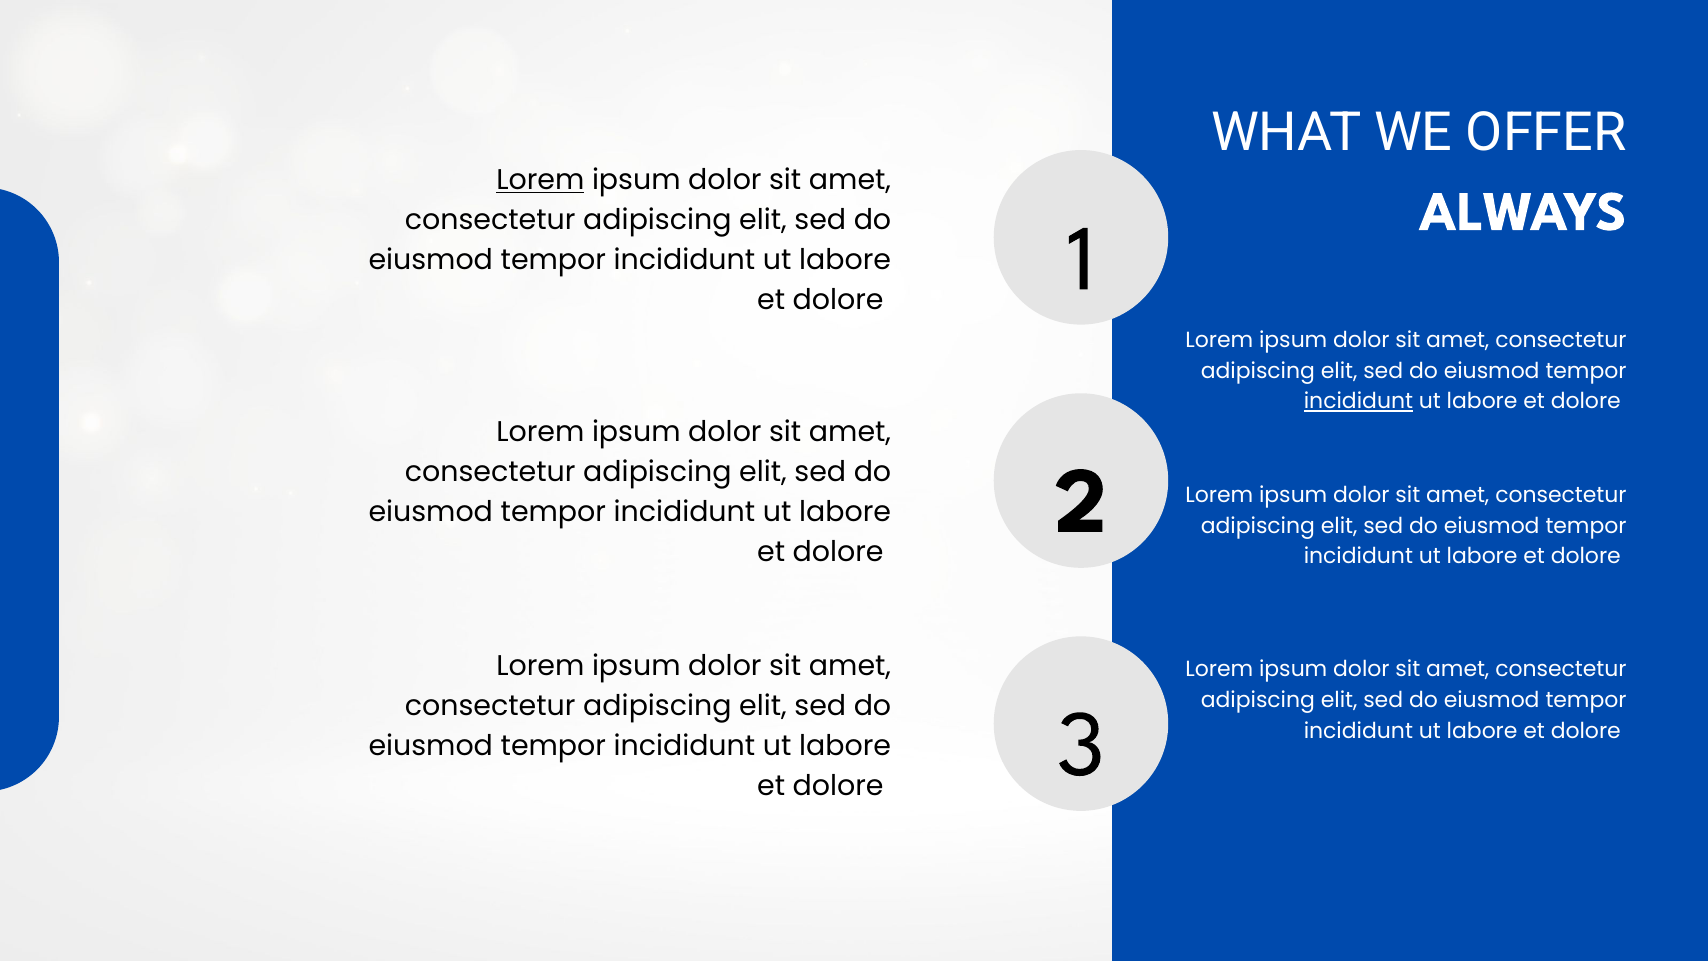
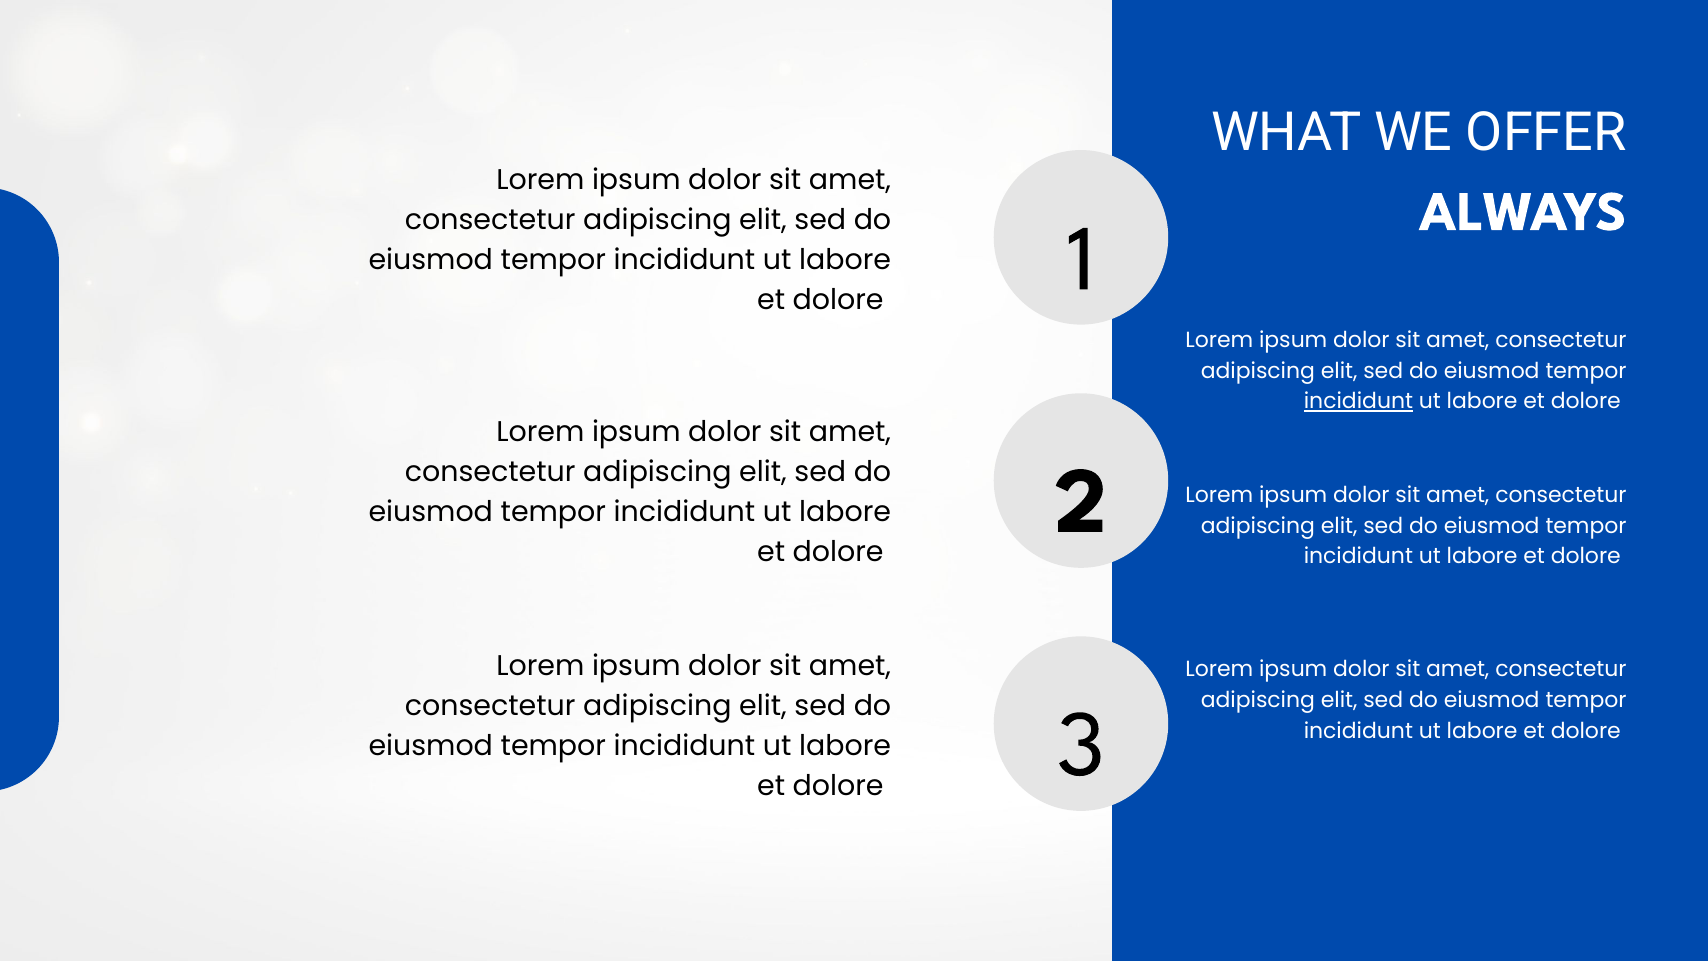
Lorem at (540, 180) underline: present -> none
